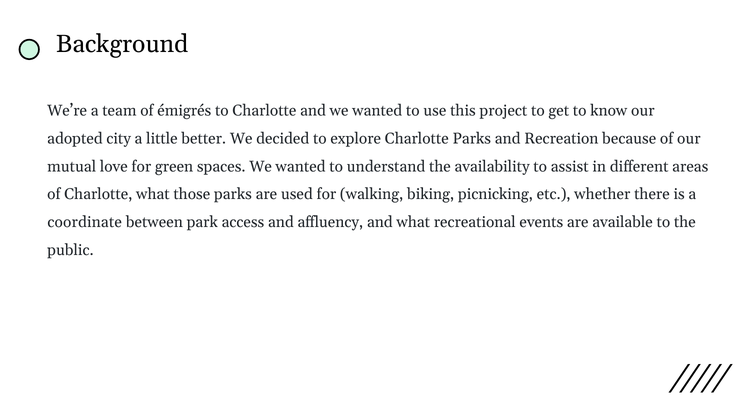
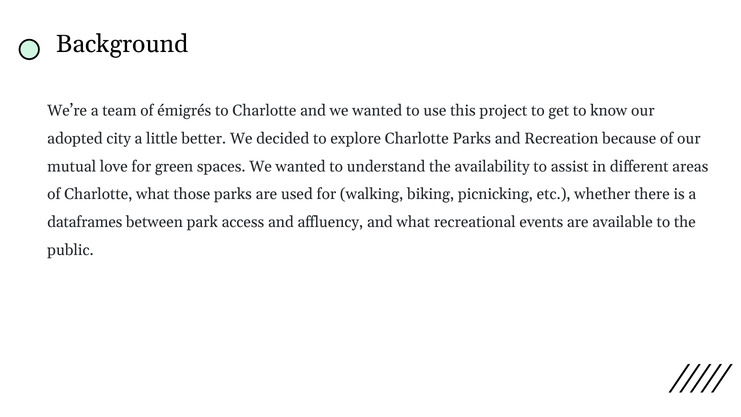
coordinate: coordinate -> dataframes
